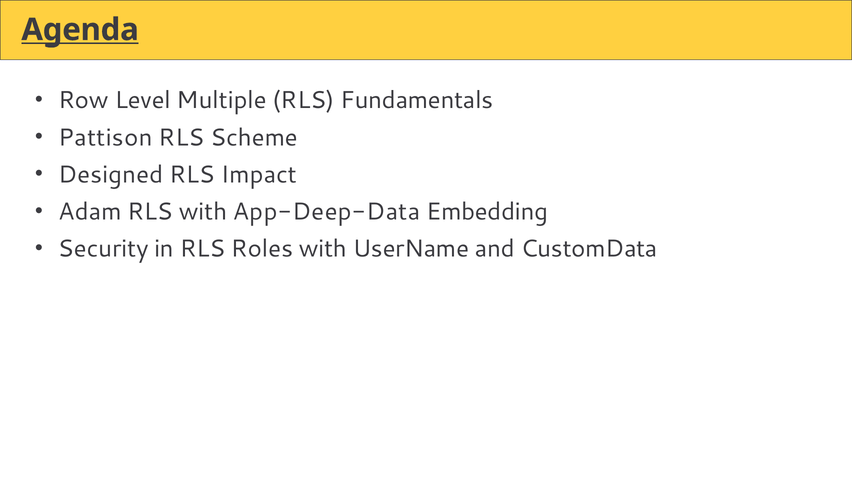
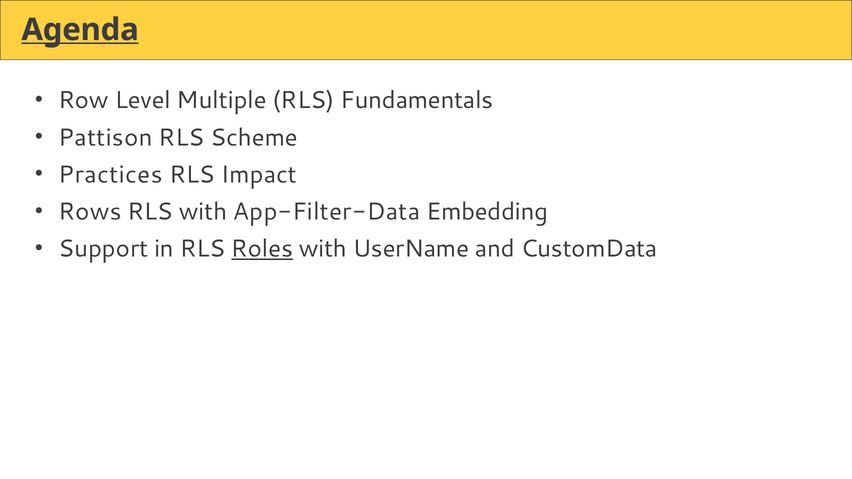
Designed: Designed -> Practices
Adam: Adam -> Rows
App-Deep-Data: App-Deep-Data -> App-Filter-Data
Security: Security -> Support
Roles underline: none -> present
